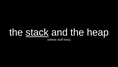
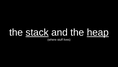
heap underline: none -> present
